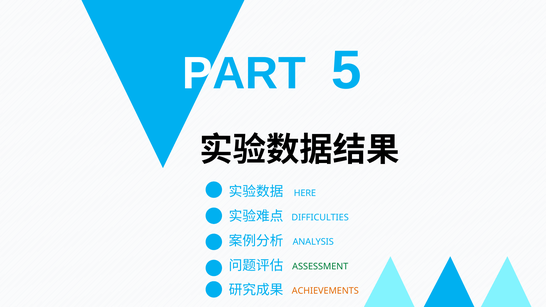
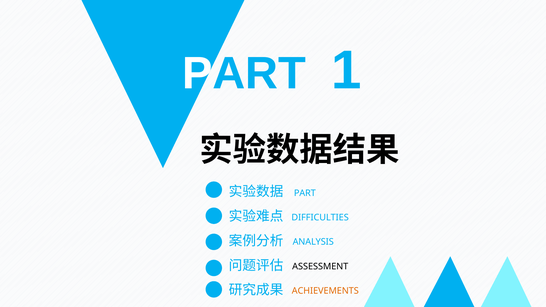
5: 5 -> 1
HERE at (305, 193): HERE -> PART
ASSESSMENT colour: green -> black
